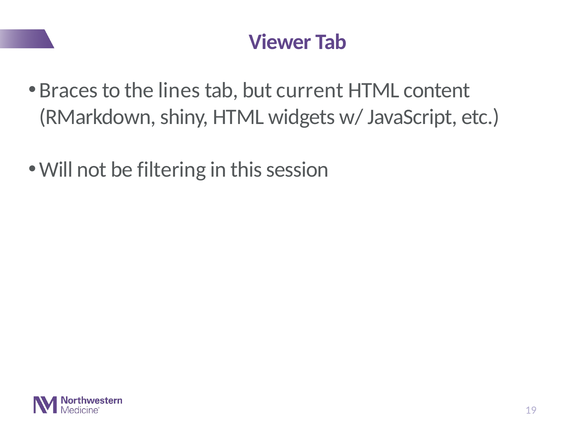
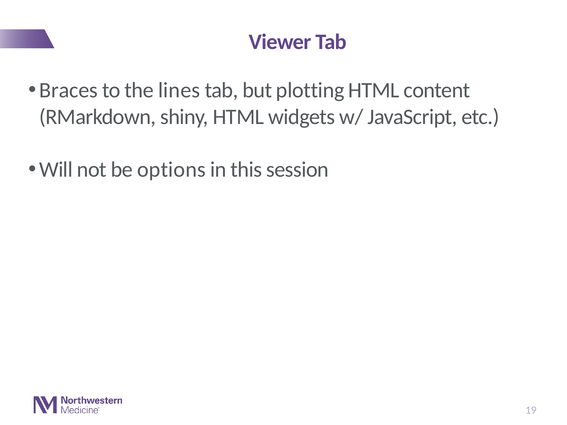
current: current -> plotting
filtering: filtering -> options
